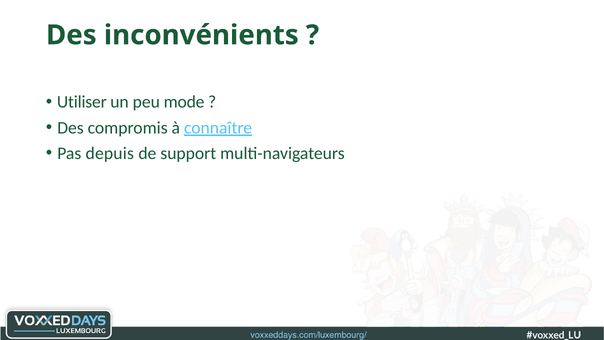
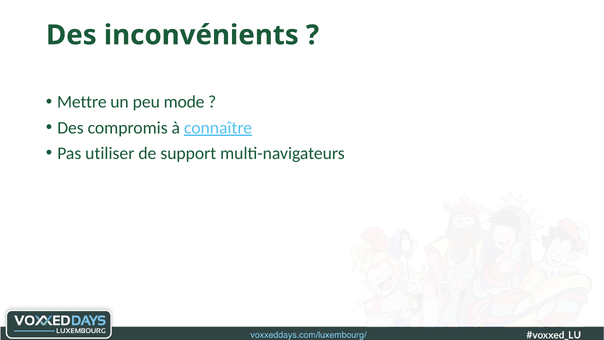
Utiliser: Utiliser -> Mettre
depuis: depuis -> utiliser
